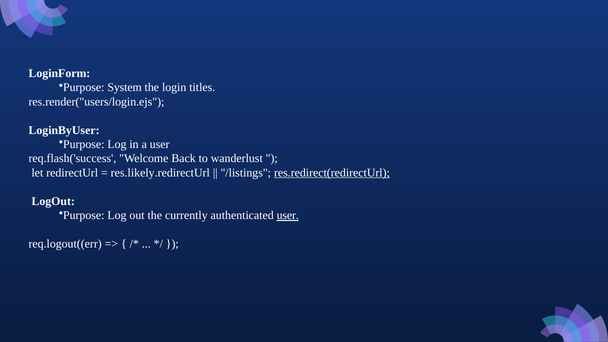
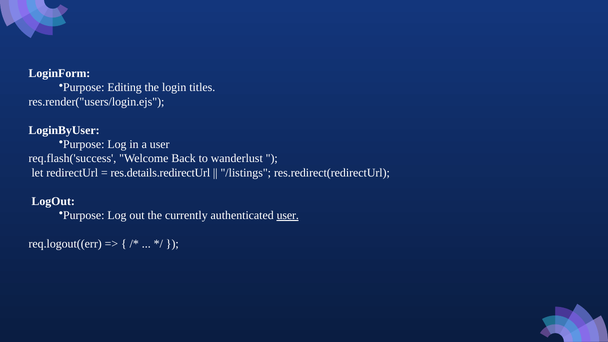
System: System -> Editing
res.likely.redirectUrl: res.likely.redirectUrl -> res.details.redirectUrl
res.redirect(redirectUrl underline: present -> none
